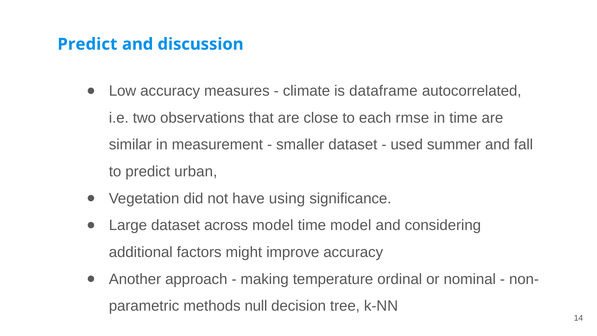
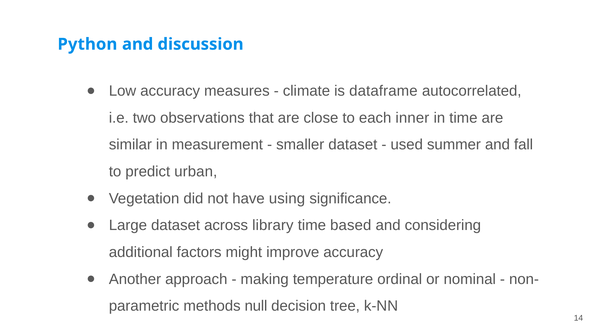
Predict at (87, 44): Predict -> Python
rmse: rmse -> inner
across model: model -> library
time model: model -> based
